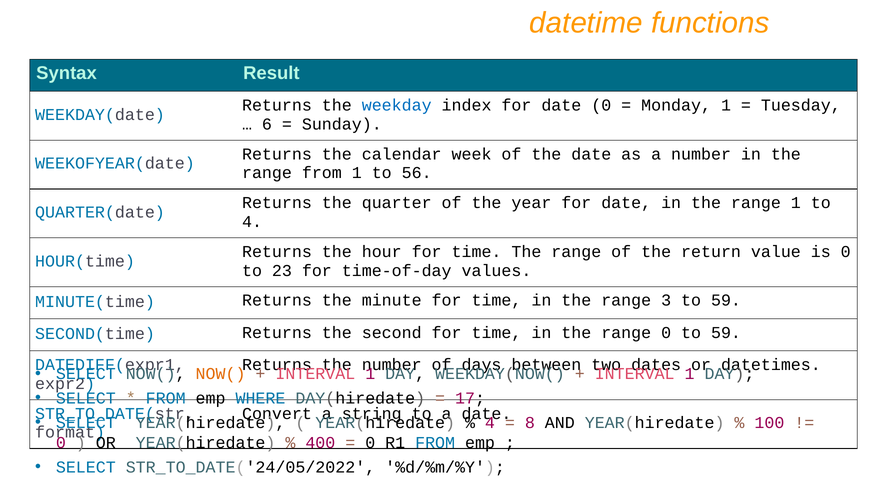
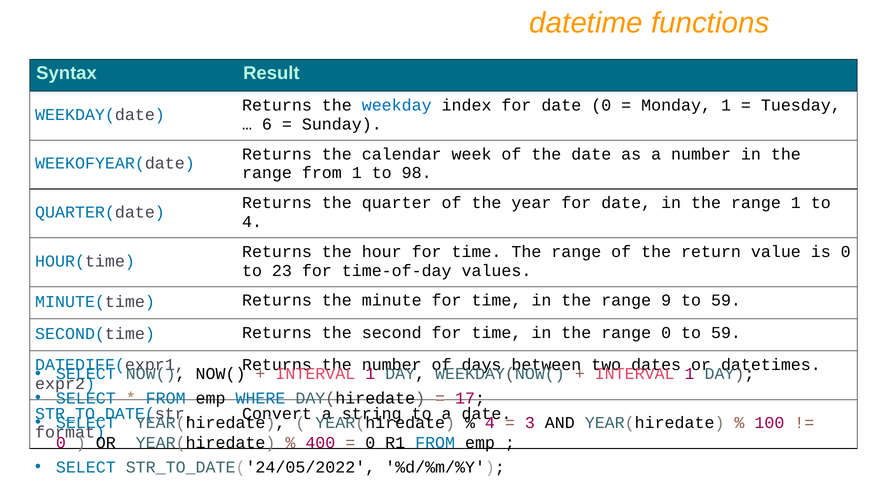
56: 56 -> 98
3: 3 -> 9
NOW( at (221, 374) colour: orange -> black
8: 8 -> 3
